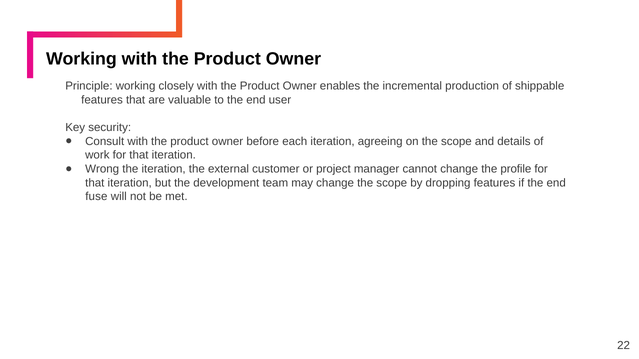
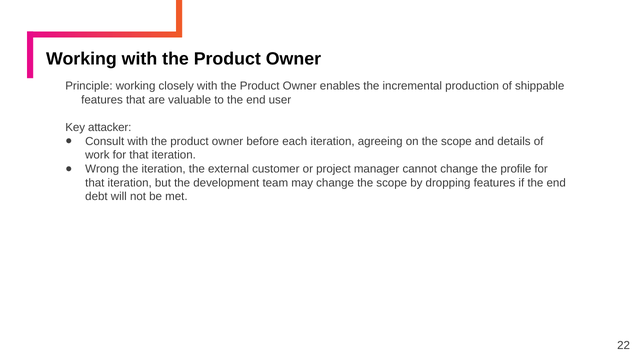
security: security -> attacker
fuse: fuse -> debt
